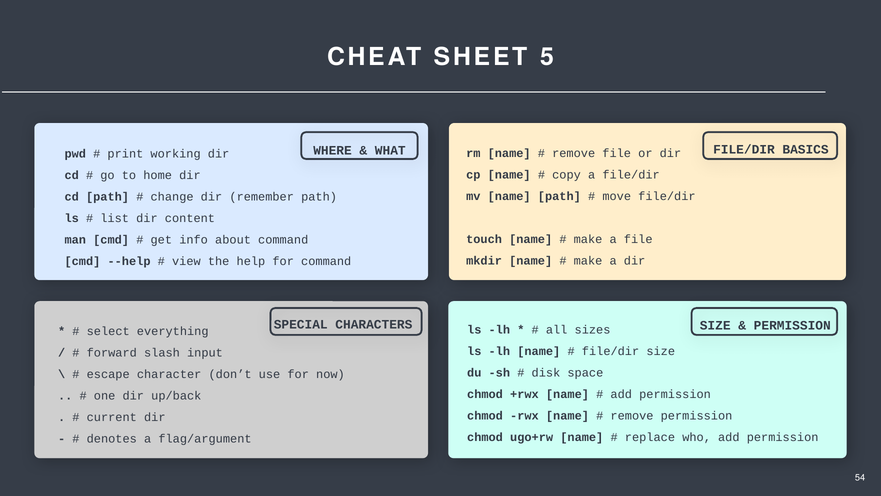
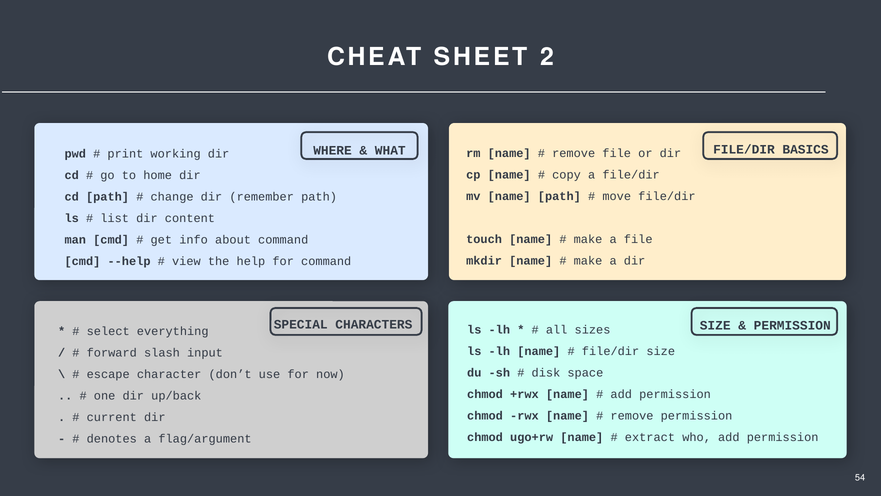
5: 5 -> 2
replace: replace -> extract
